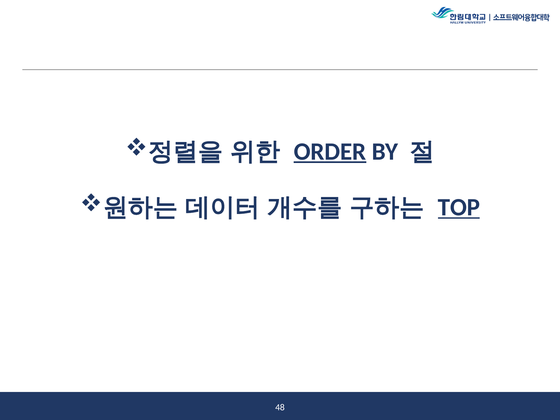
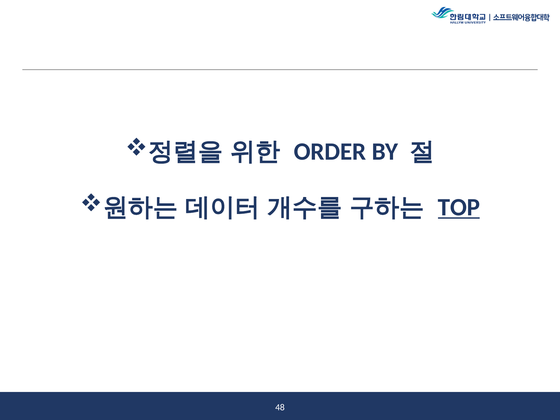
ORDER underline: present -> none
